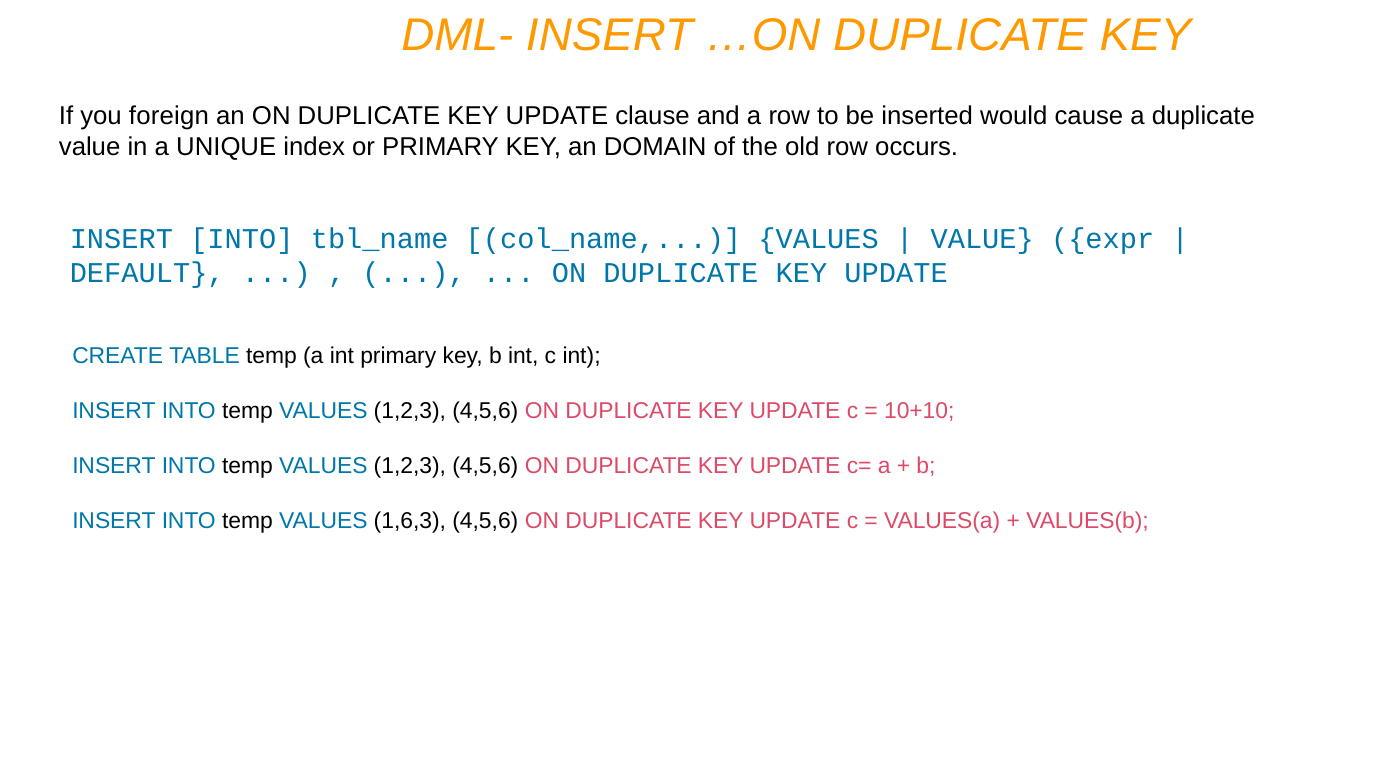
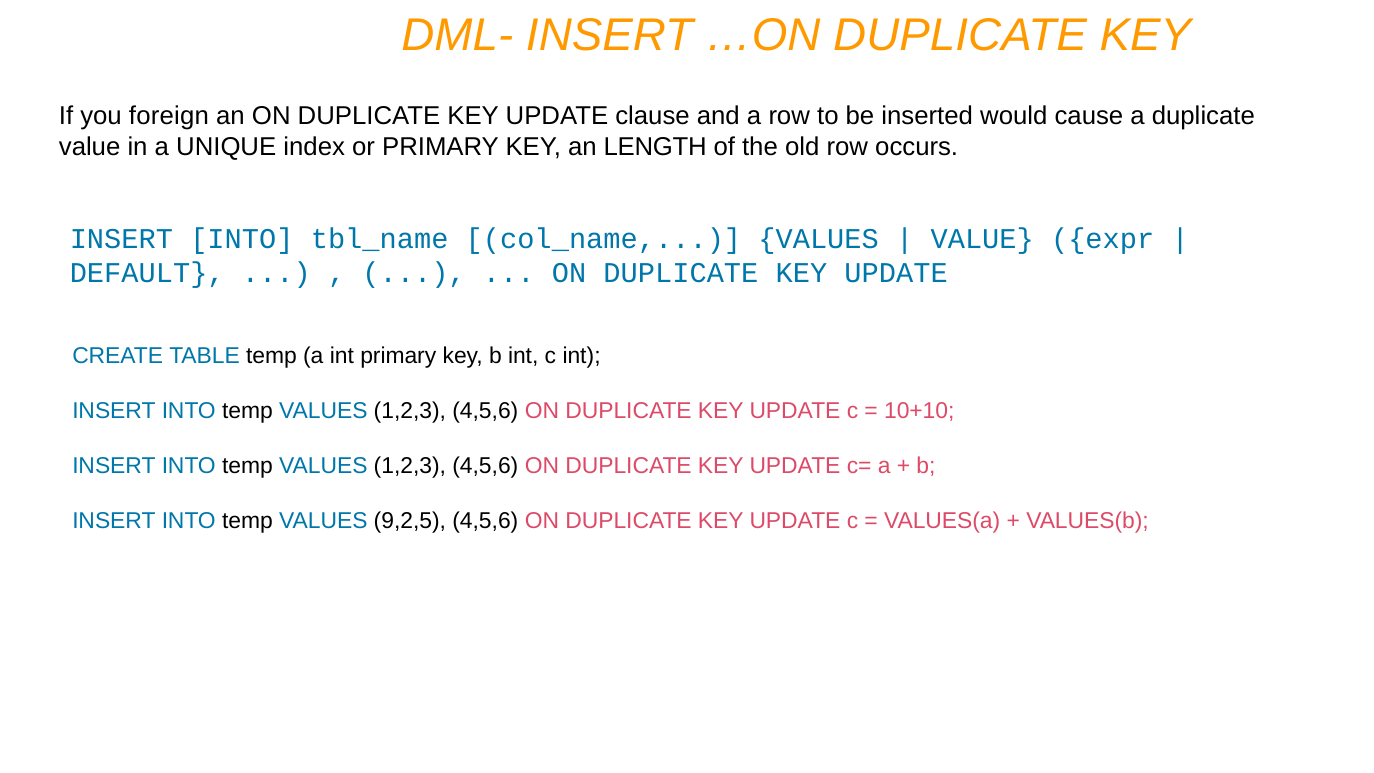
DOMAIN: DOMAIN -> LENGTH
1,6,3: 1,6,3 -> 9,2,5
